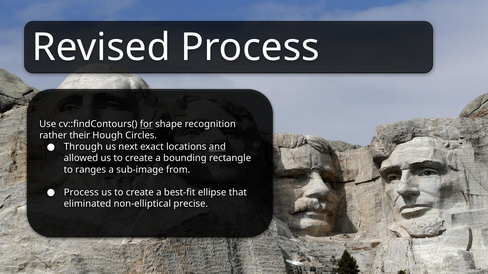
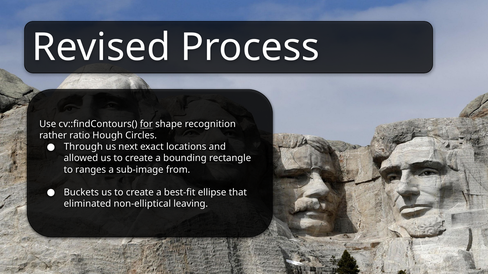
their: their -> ratio
and underline: present -> none
Process at (81, 193): Process -> Buckets
precise: precise -> leaving
